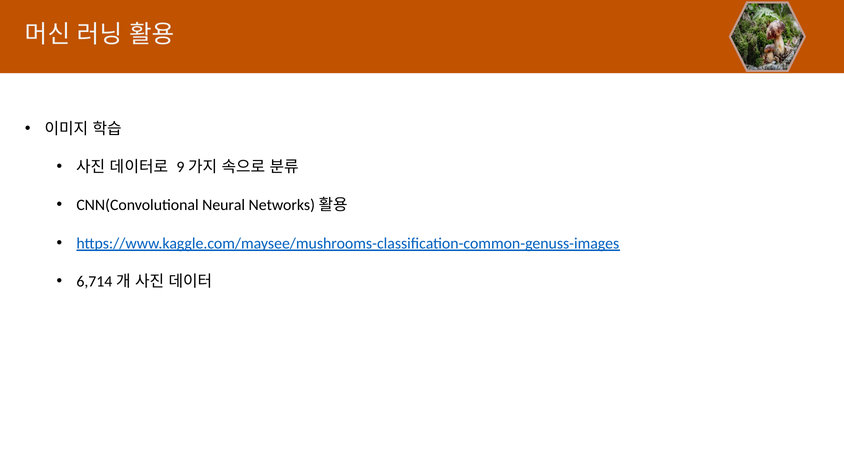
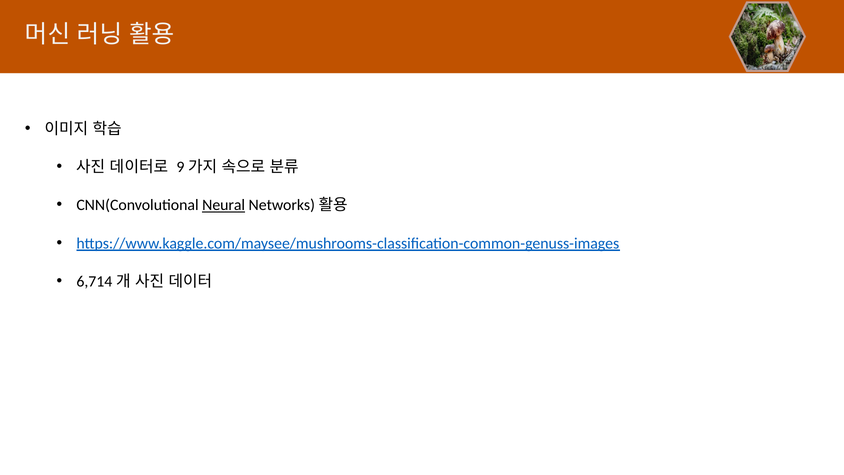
Neural underline: none -> present
